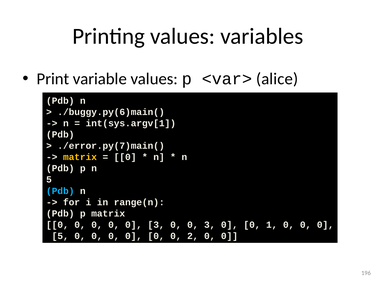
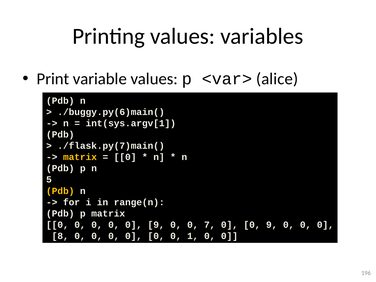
./error.py(7)main(: ./error.py(7)main( -> ./flask.py(7)main(
Pdb at (60, 191) colour: light blue -> yellow
0 0 0 3: 3 -> 9
3 at (210, 225): 3 -> 7
1 at (272, 225): 1 -> 9
5 at (60, 236): 5 -> 8
2: 2 -> 1
